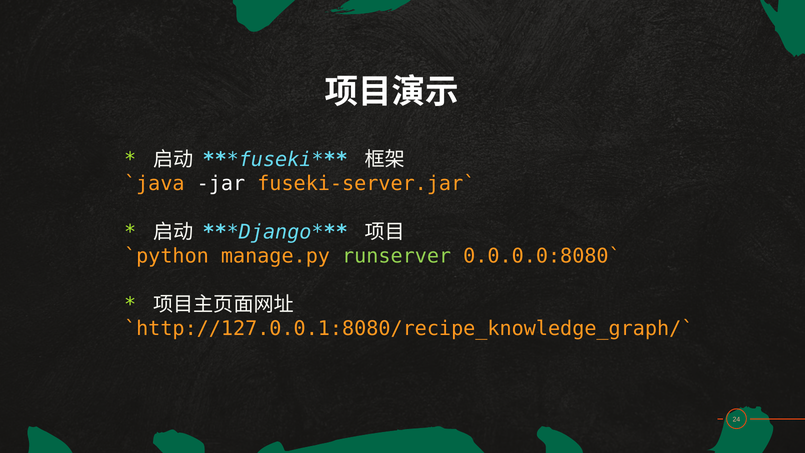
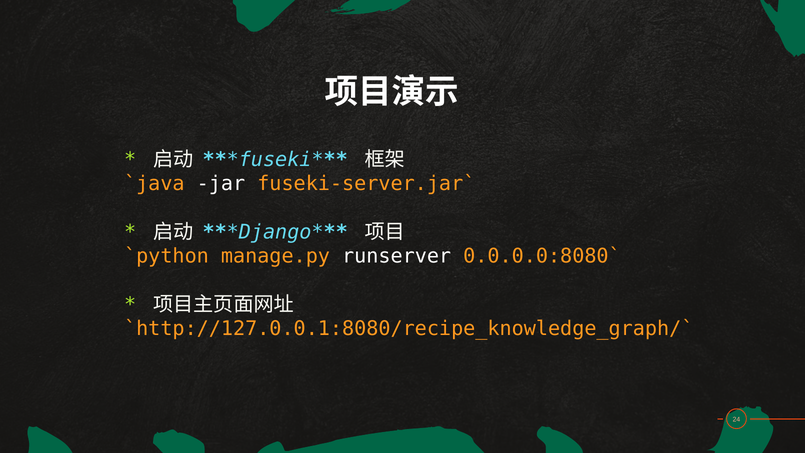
runserver colour: light green -> white
